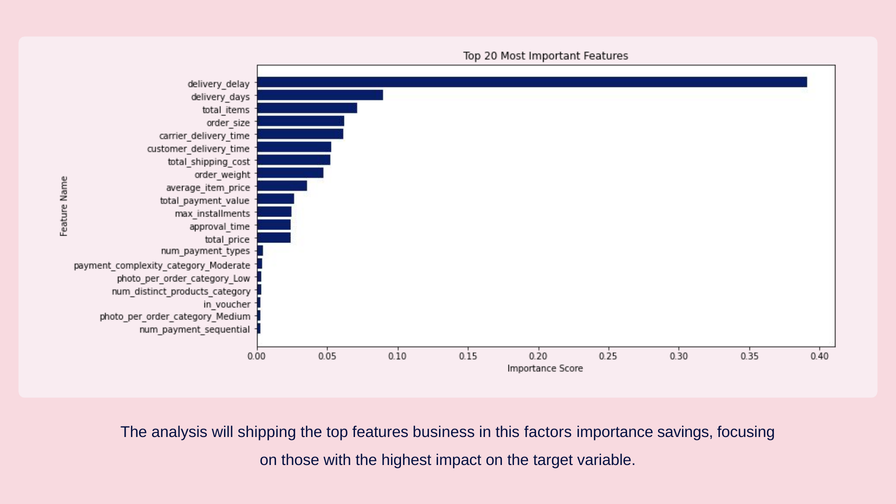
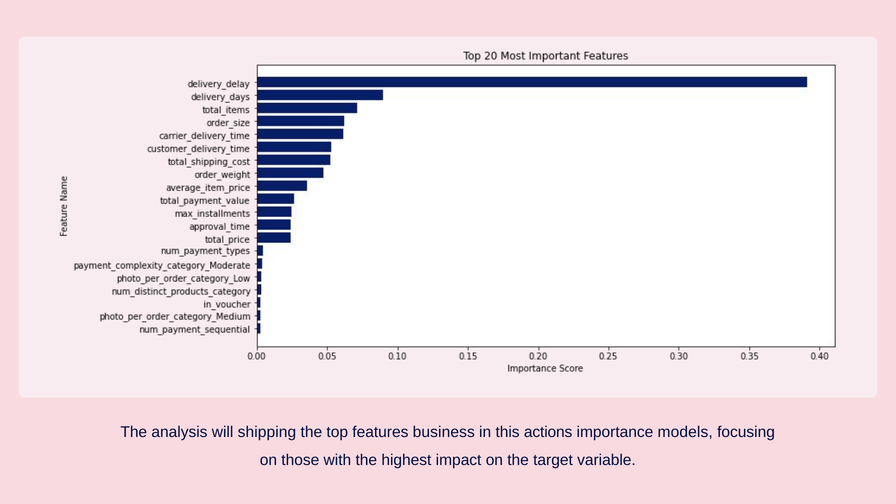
factors: factors -> actions
savings: savings -> models
